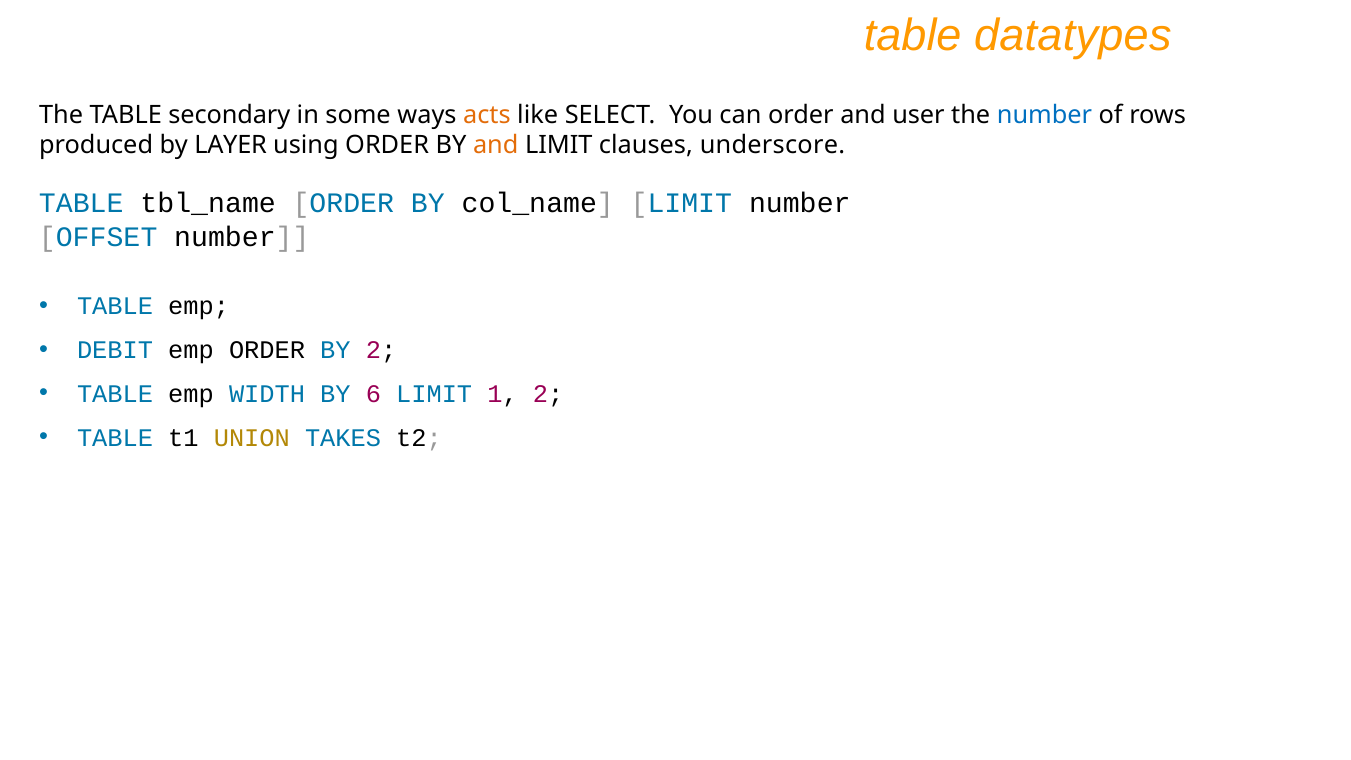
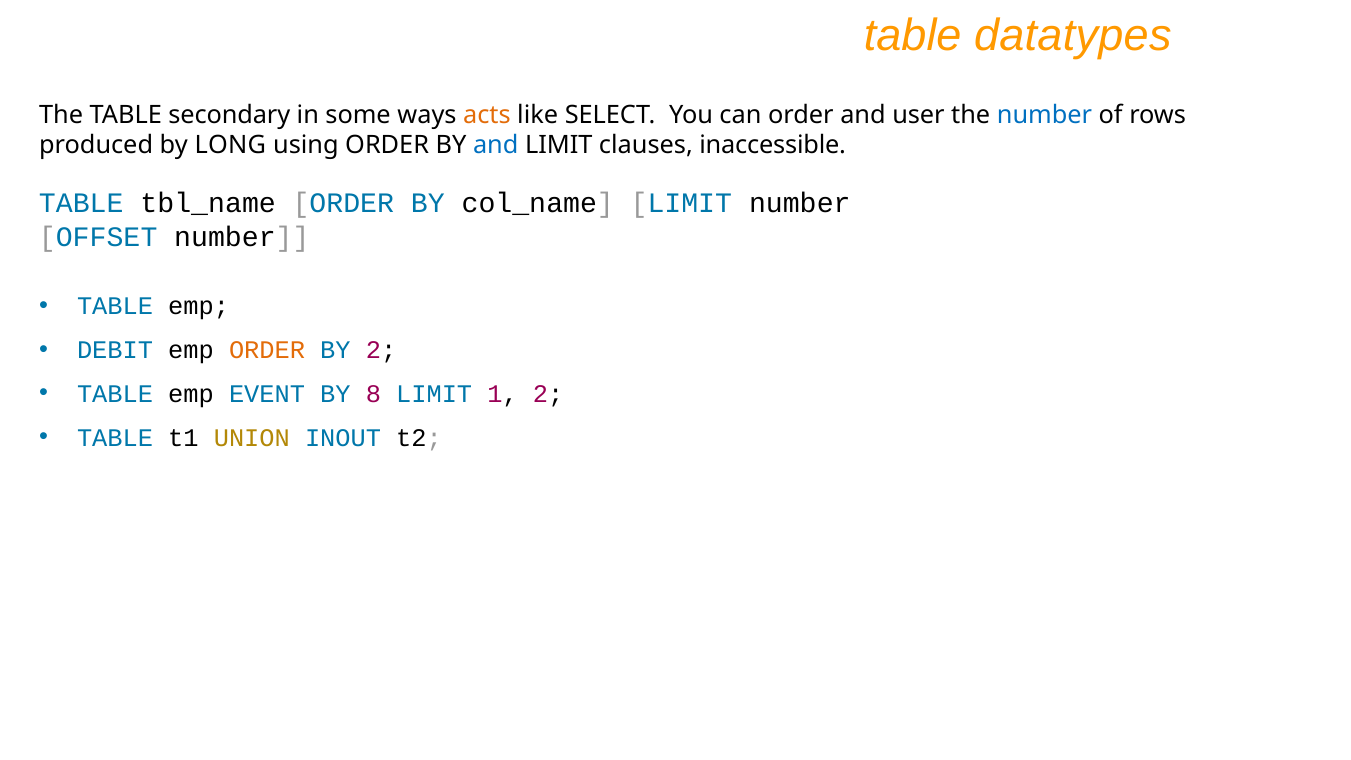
LAYER: LAYER -> LONG
and at (496, 145) colour: orange -> blue
underscore: underscore -> inaccessible
ORDER at (267, 350) colour: black -> orange
WIDTH: WIDTH -> EVENT
6: 6 -> 8
TAKES: TAKES -> INOUT
